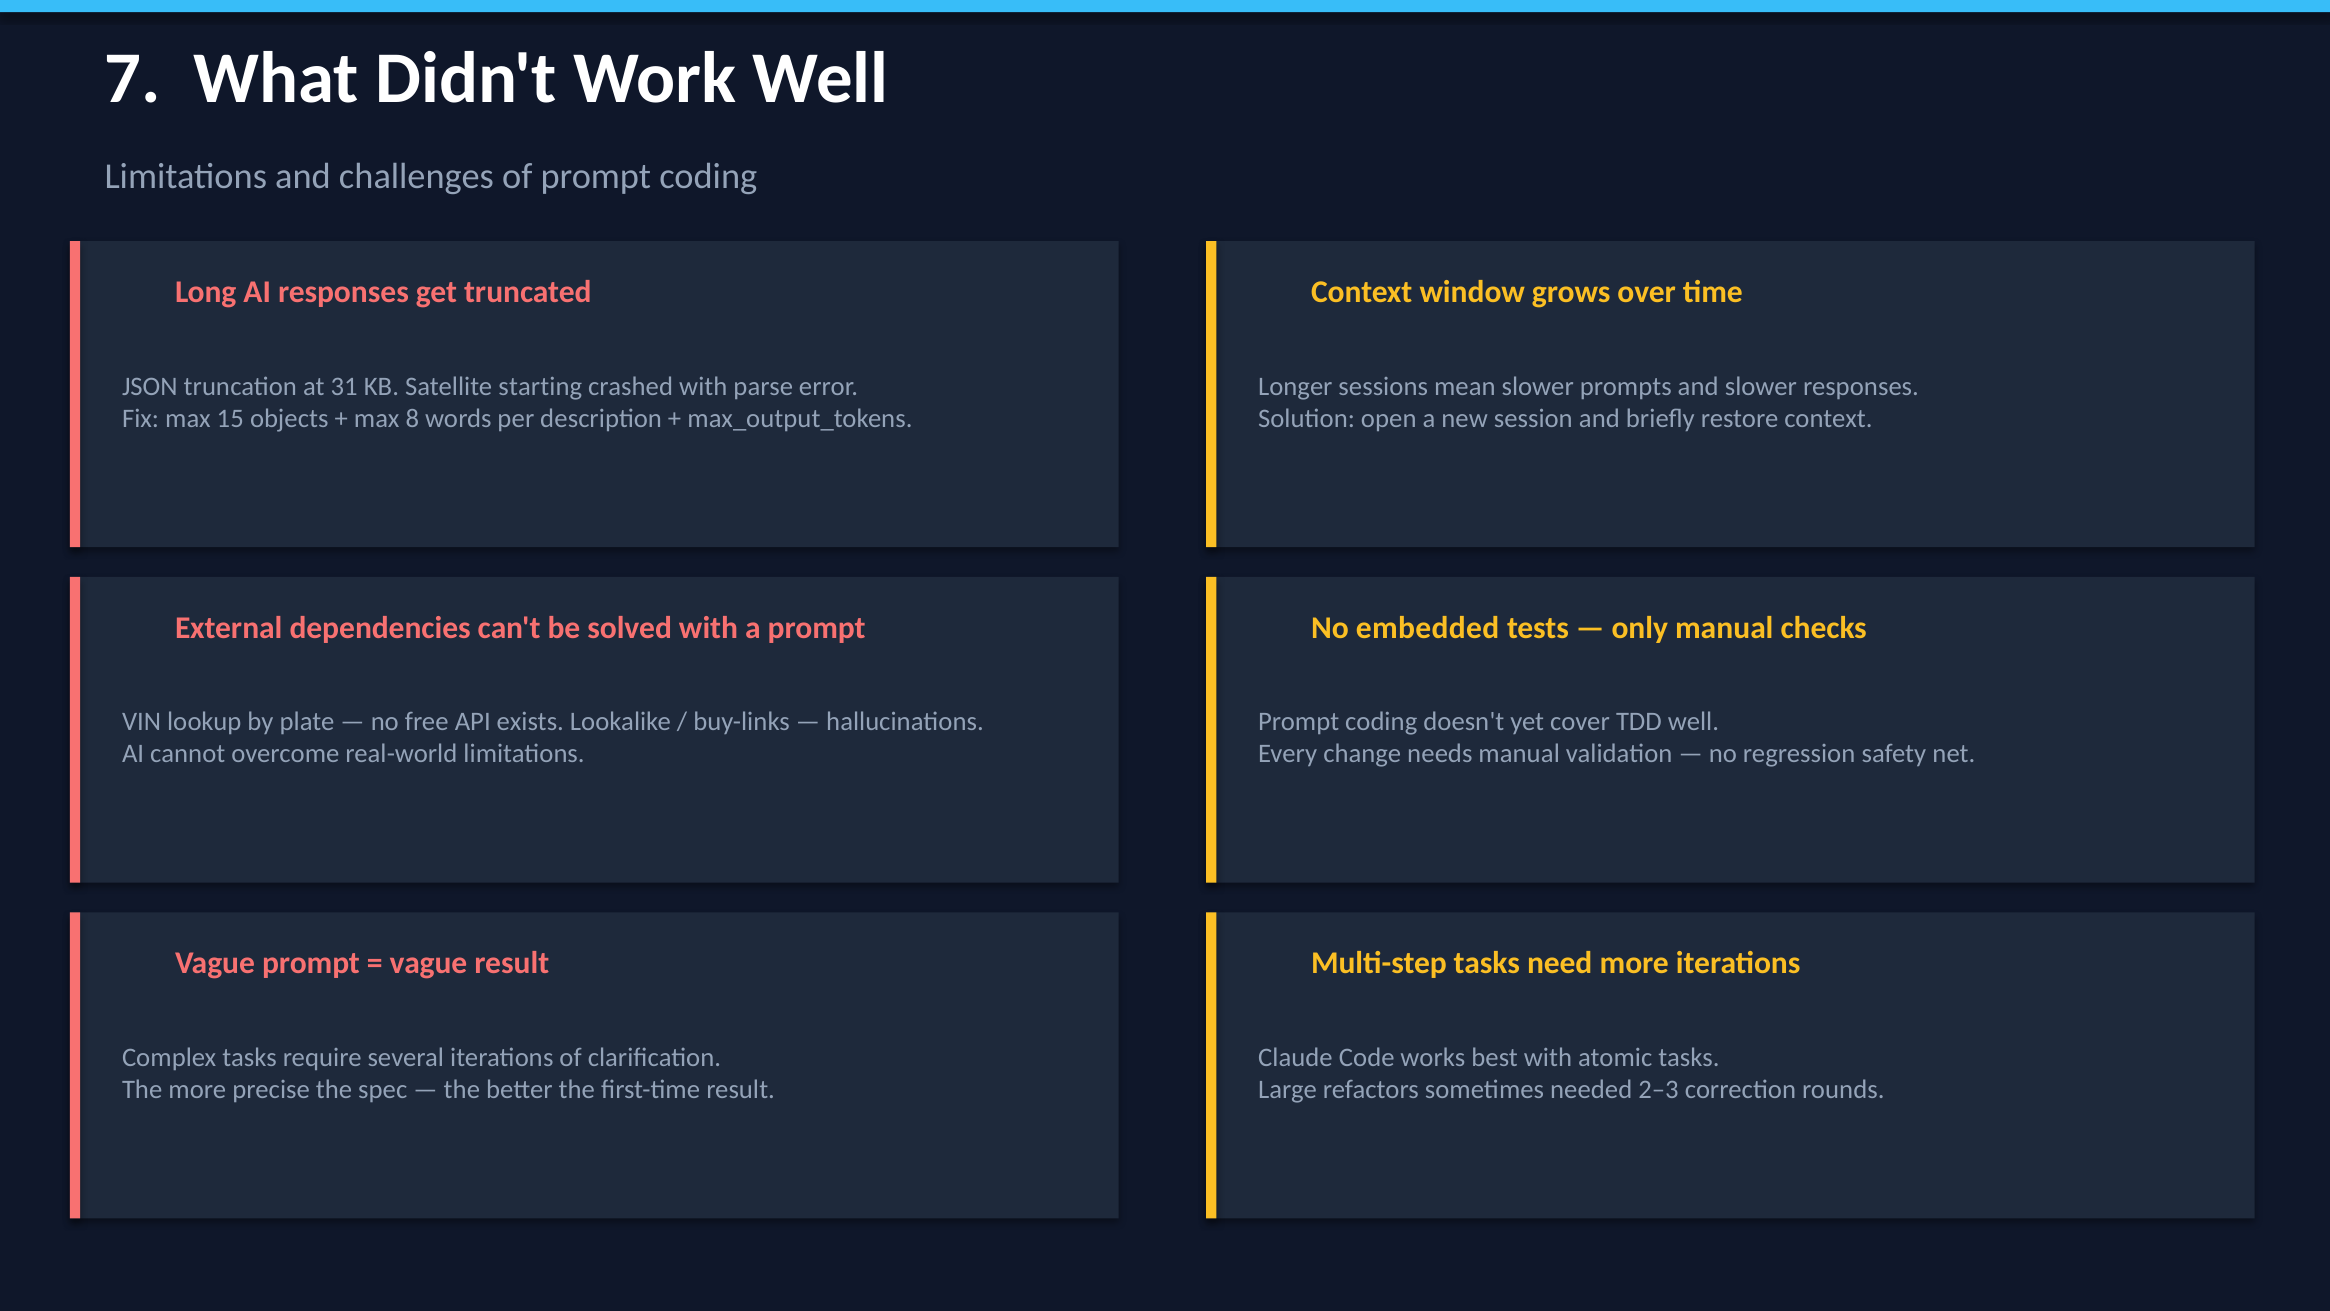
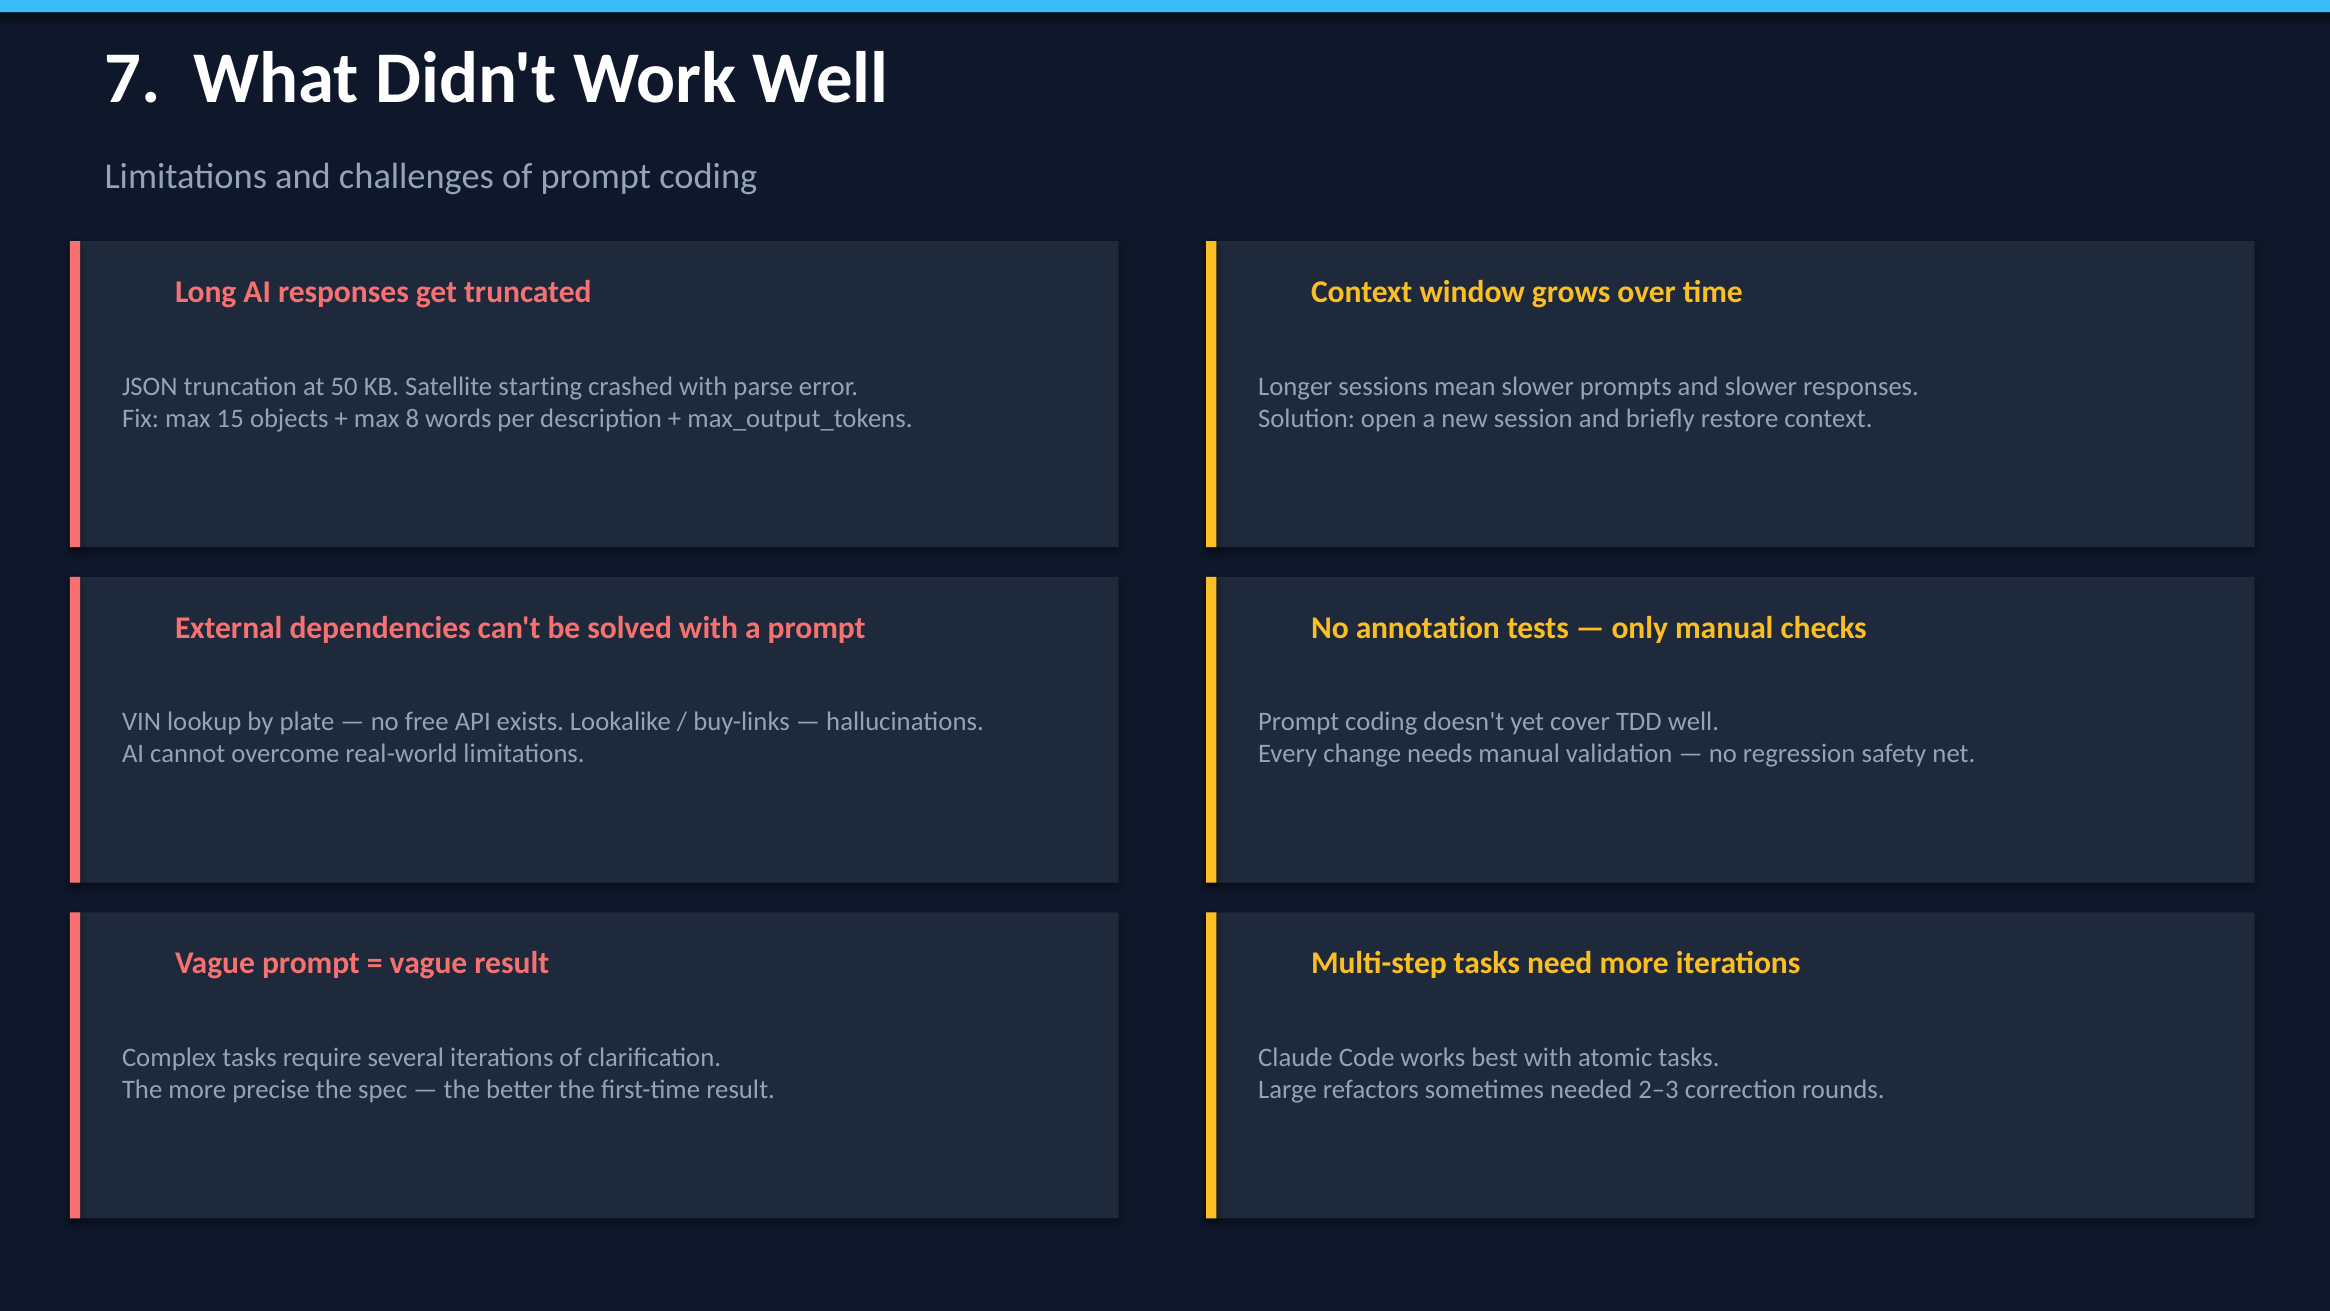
31: 31 -> 50
embedded: embedded -> annotation
